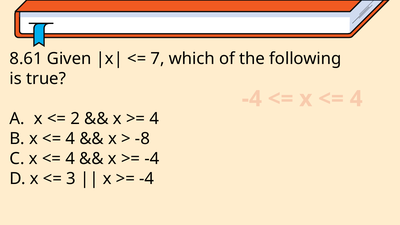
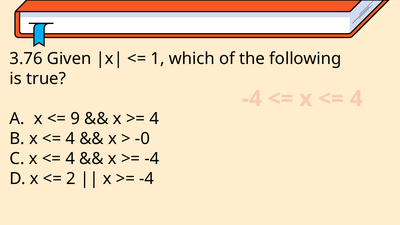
8.61: 8.61 -> 3.76
7: 7 -> 1
2: 2 -> 9
-8: -8 -> -0
3: 3 -> 2
